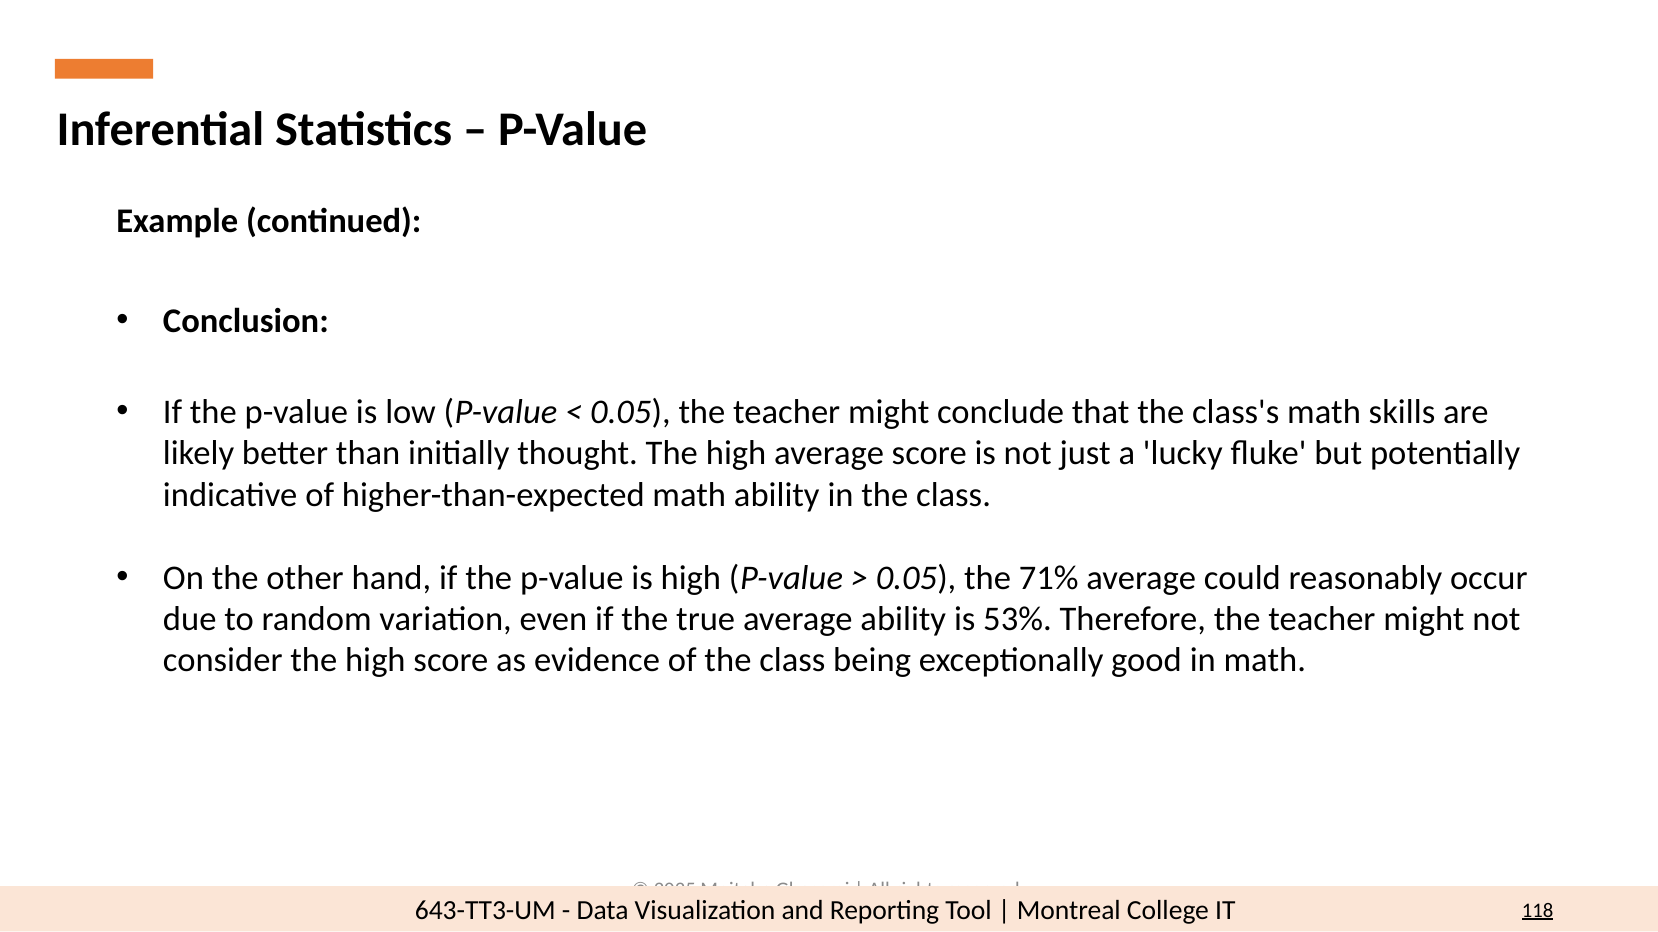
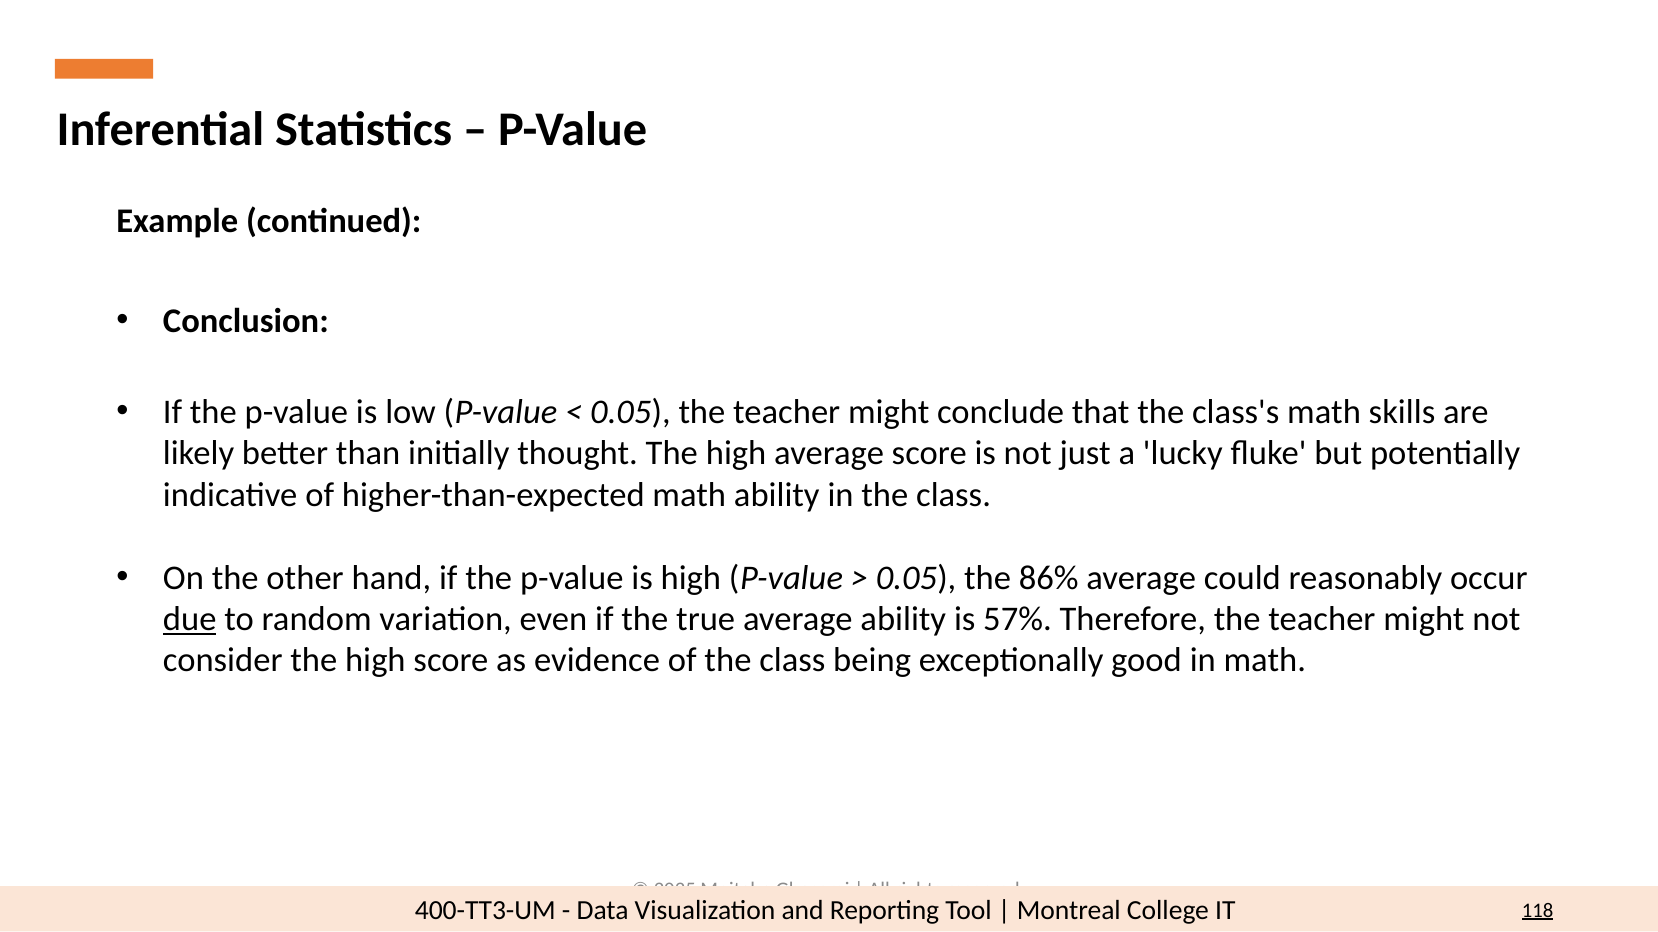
71%: 71% -> 86%
due underline: none -> present
53%: 53% -> 57%
643-TT3-UM: 643-TT3-UM -> 400-TT3-UM
